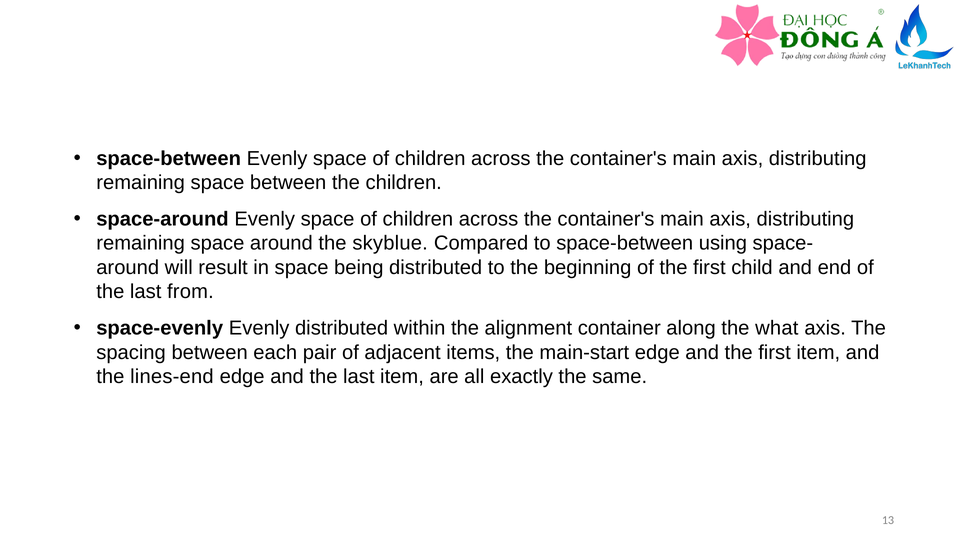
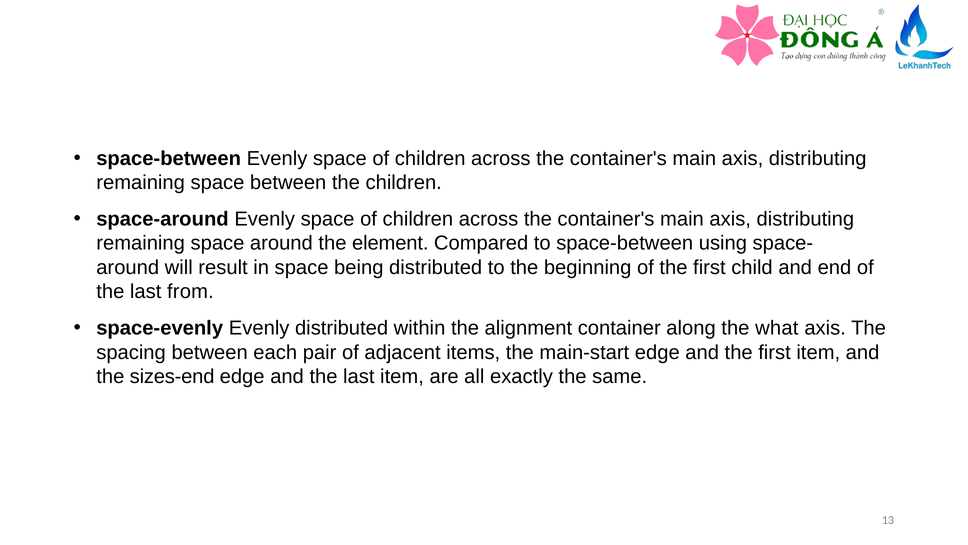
skyblue: skyblue -> element
lines-end: lines-end -> sizes-end
